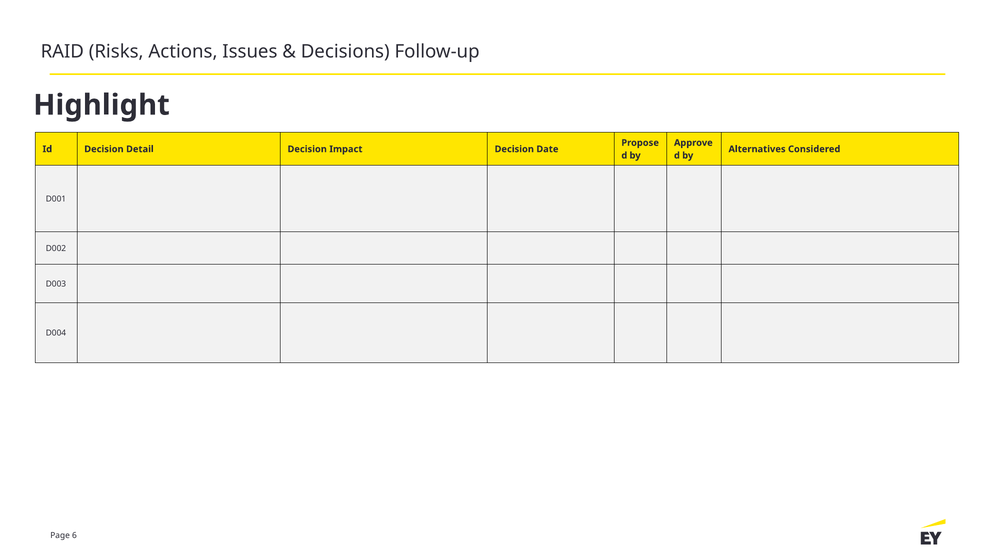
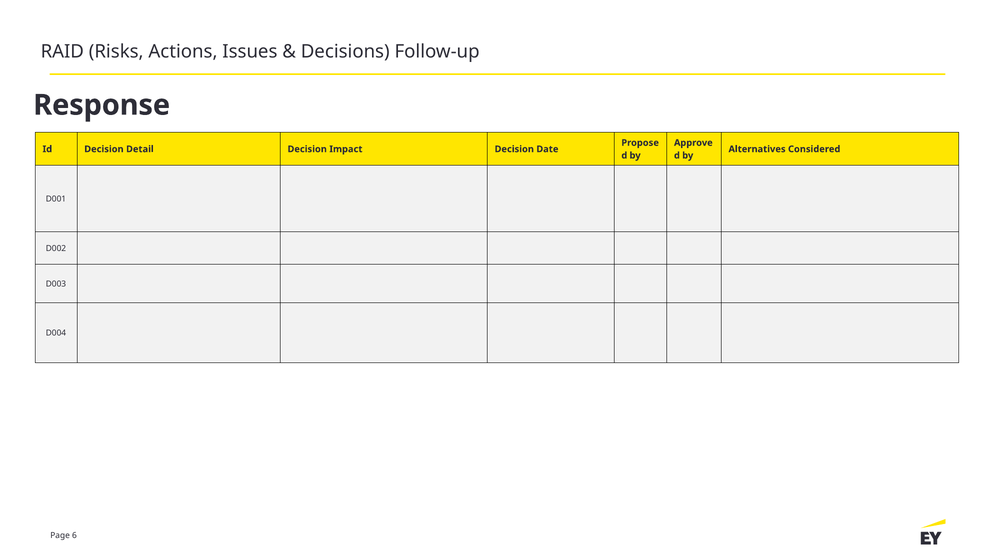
Highlight: Highlight -> Response
